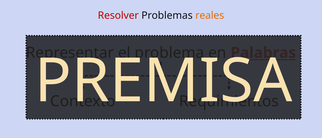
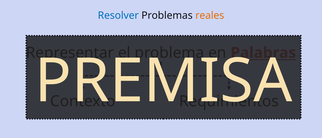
Resolver colour: red -> blue
